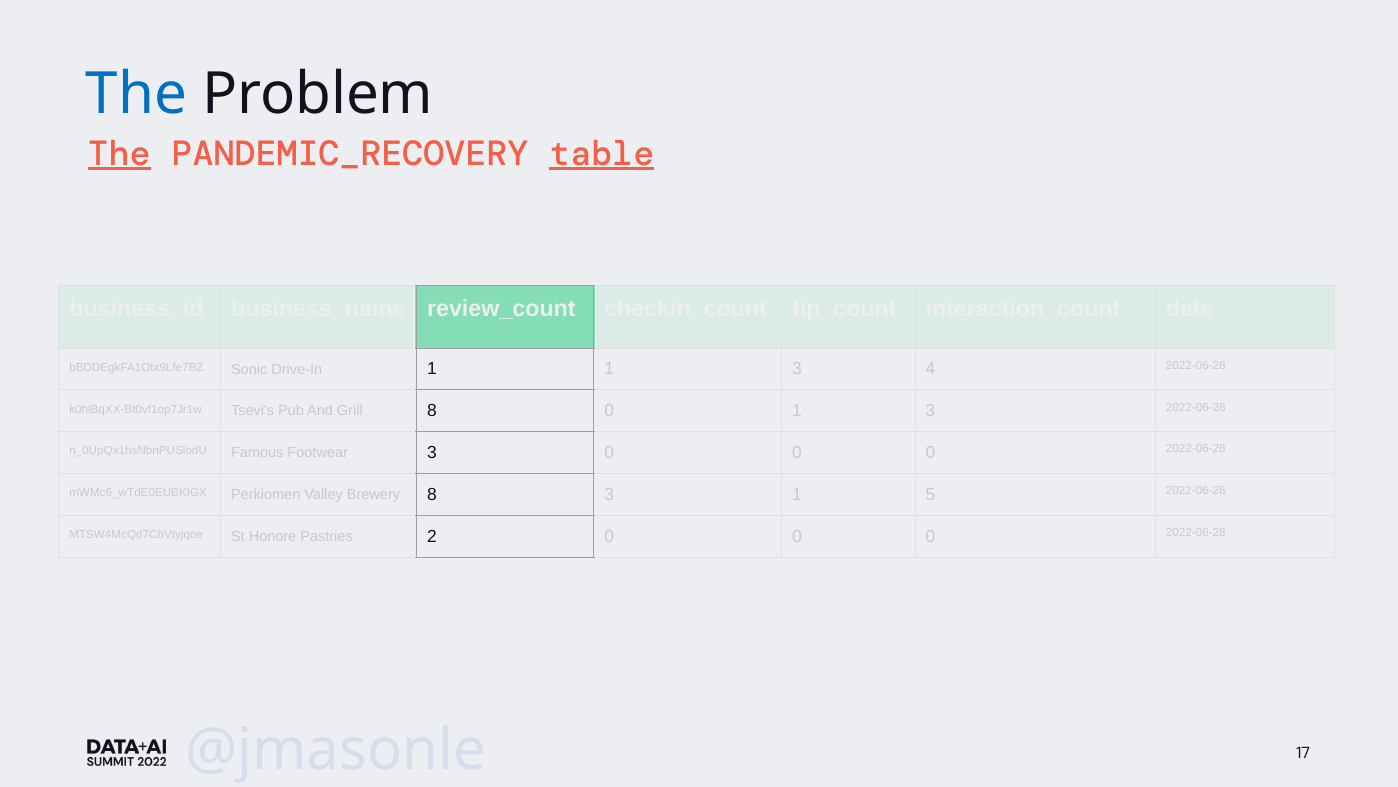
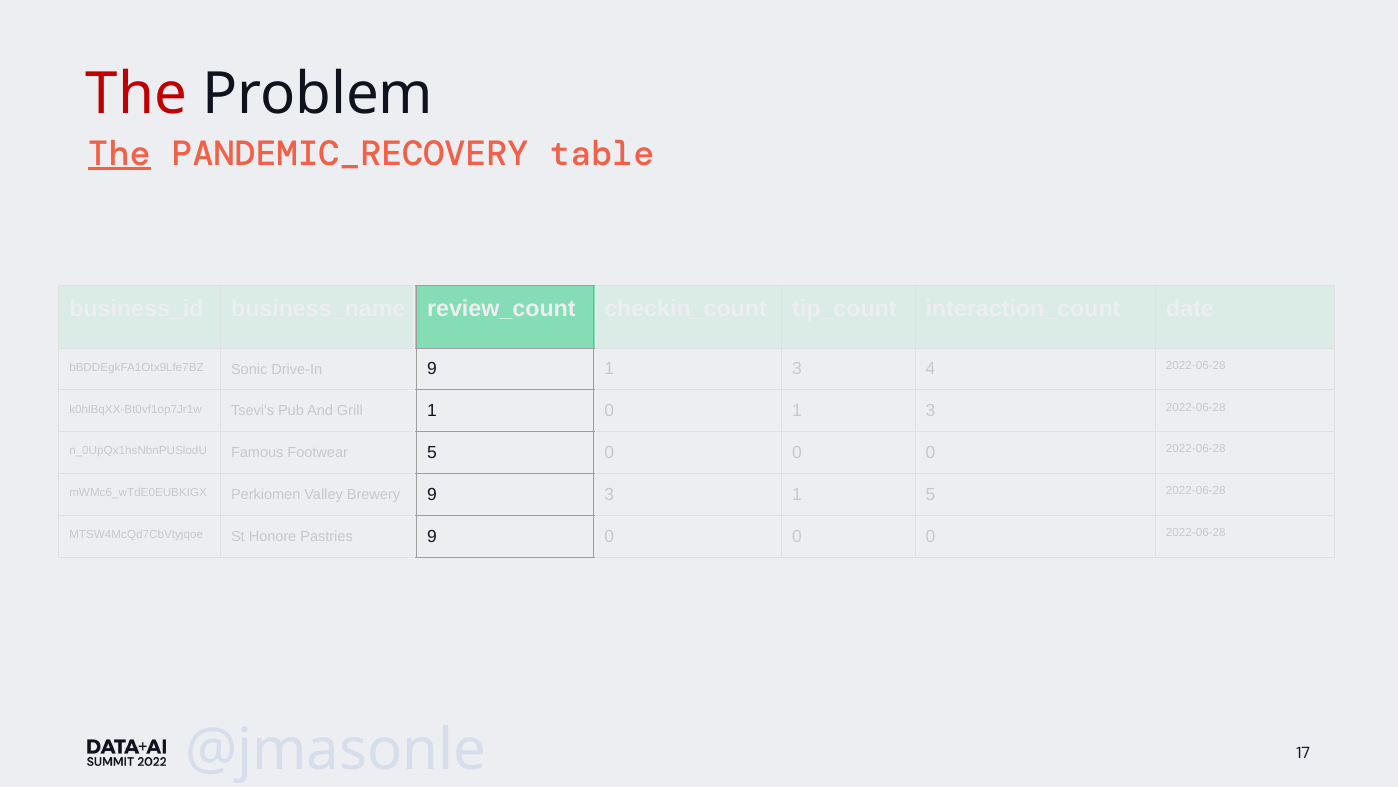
The at (136, 95) colour: blue -> red
table underline: present -> none
1 at (432, 368): 1 -> 9
8 at (432, 410): 8 -> 1
3 at (432, 452): 3 -> 5
8 at (432, 494): 8 -> 9
2 at (432, 536): 2 -> 9
